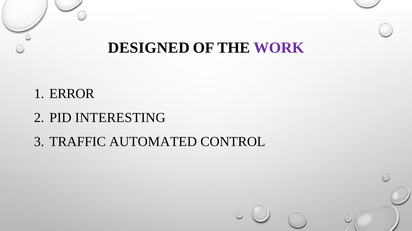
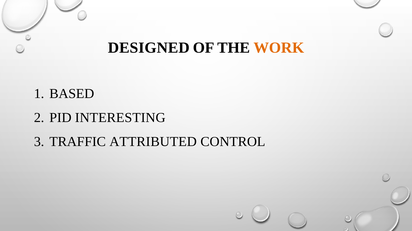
WORK colour: purple -> orange
ERROR: ERROR -> BASED
AUTOMATED: AUTOMATED -> ATTRIBUTED
